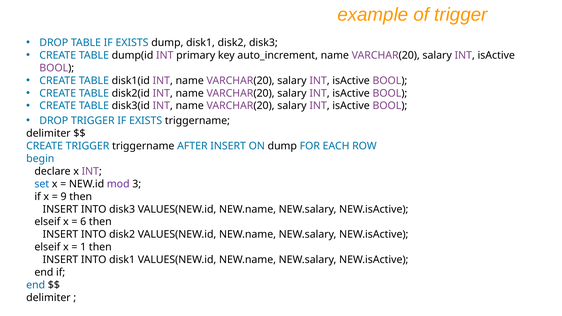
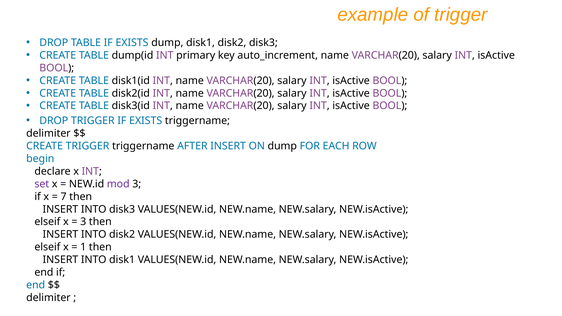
set colour: blue -> purple
9: 9 -> 7
6 at (83, 222): 6 -> 3
